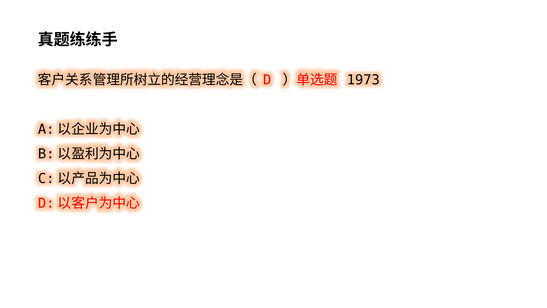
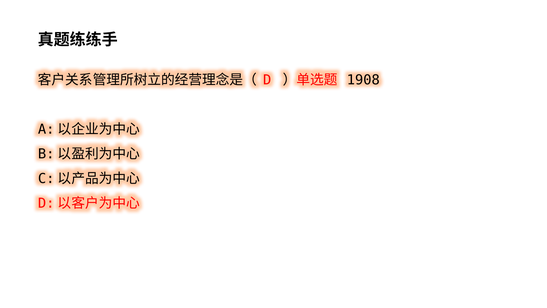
1973: 1973 -> 1908
